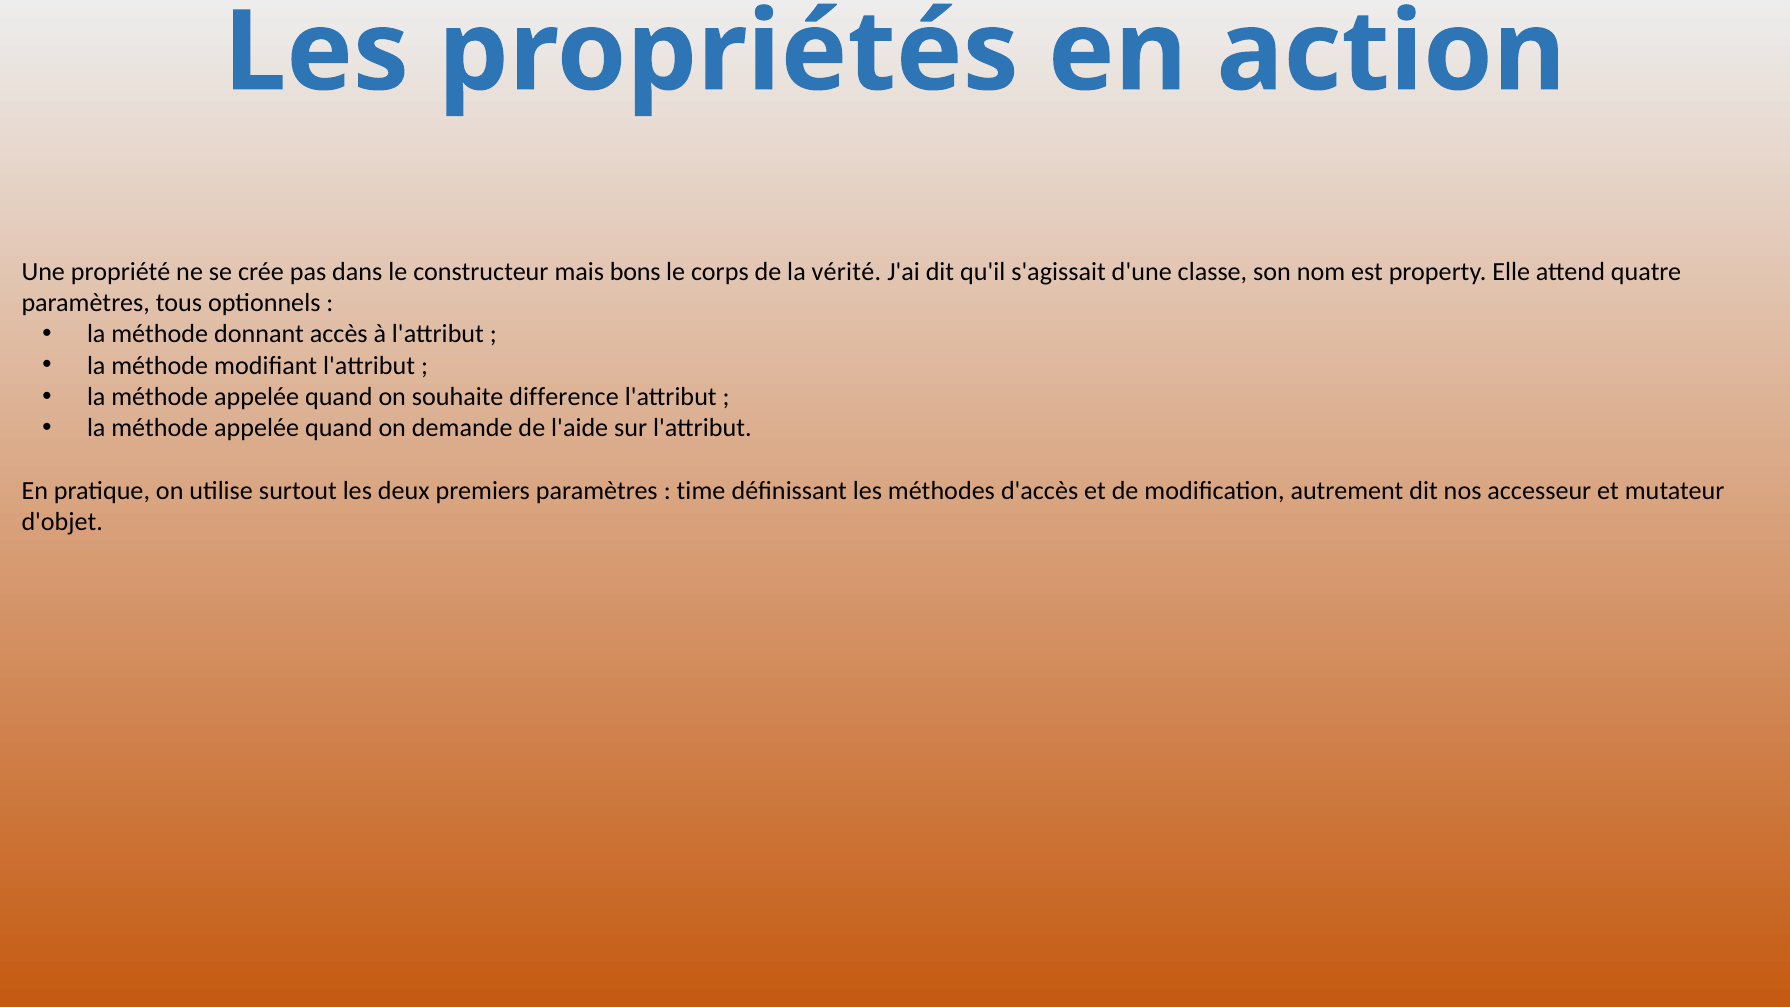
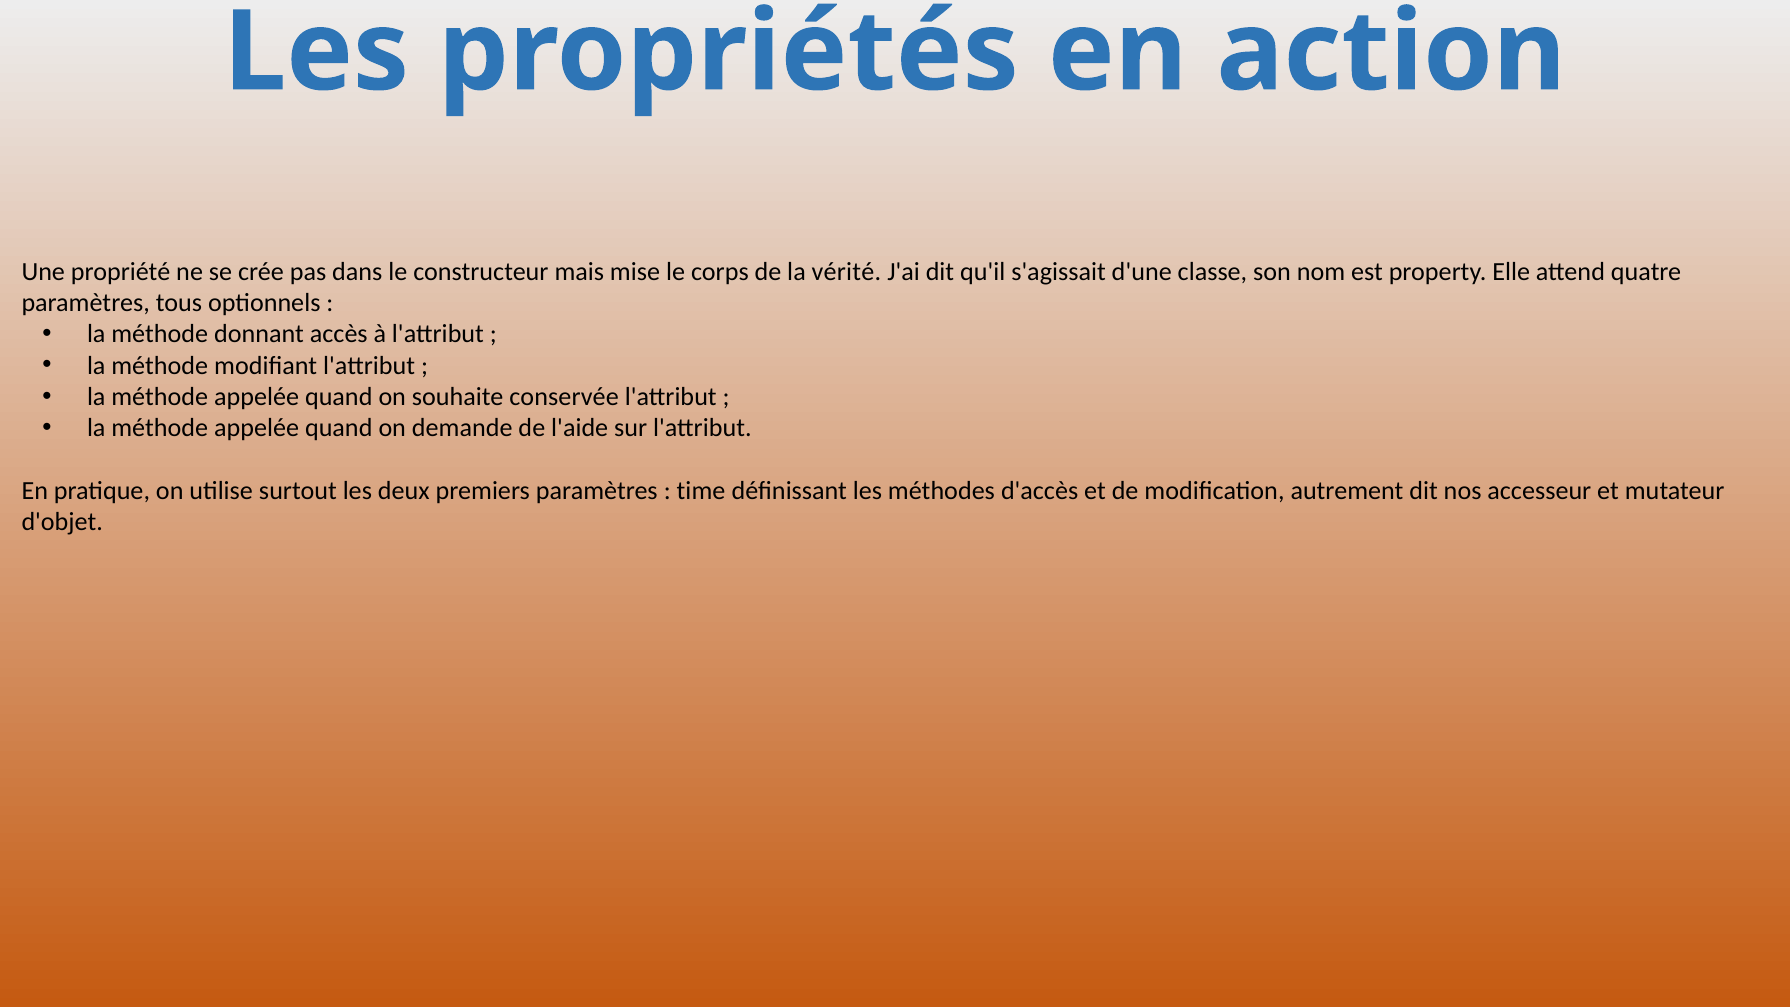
bons: bons -> mise
difference: difference -> conservée
